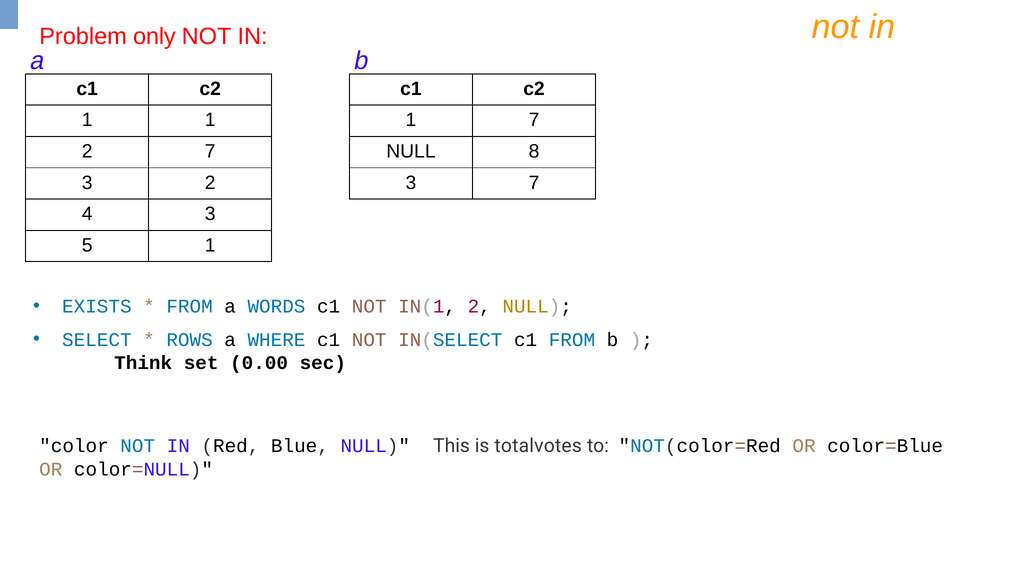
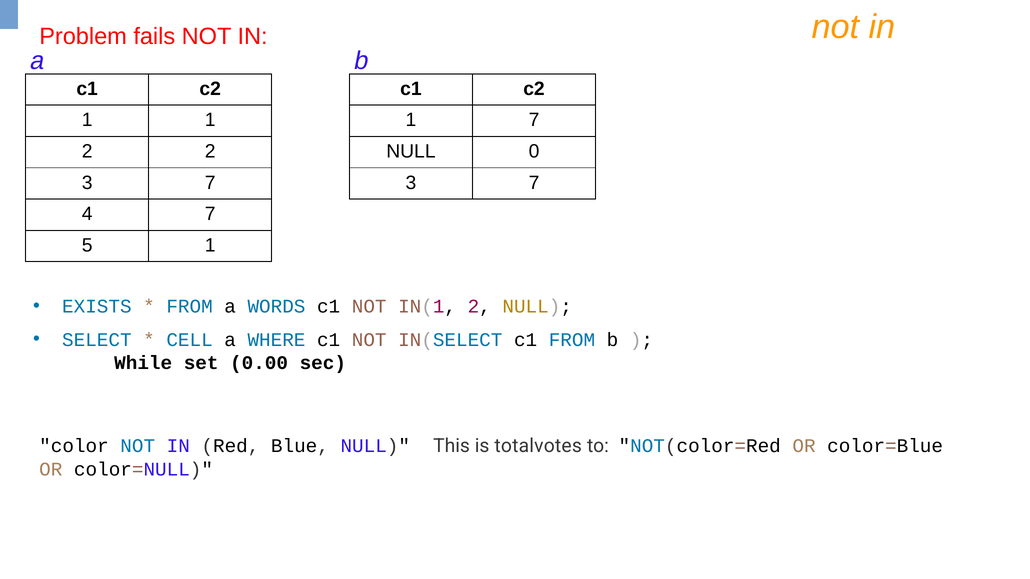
only: only -> fails
2 7: 7 -> 2
8: 8 -> 0
2 at (210, 183): 2 -> 7
4 3: 3 -> 7
ROWS: ROWS -> CELL
Think: Think -> While
